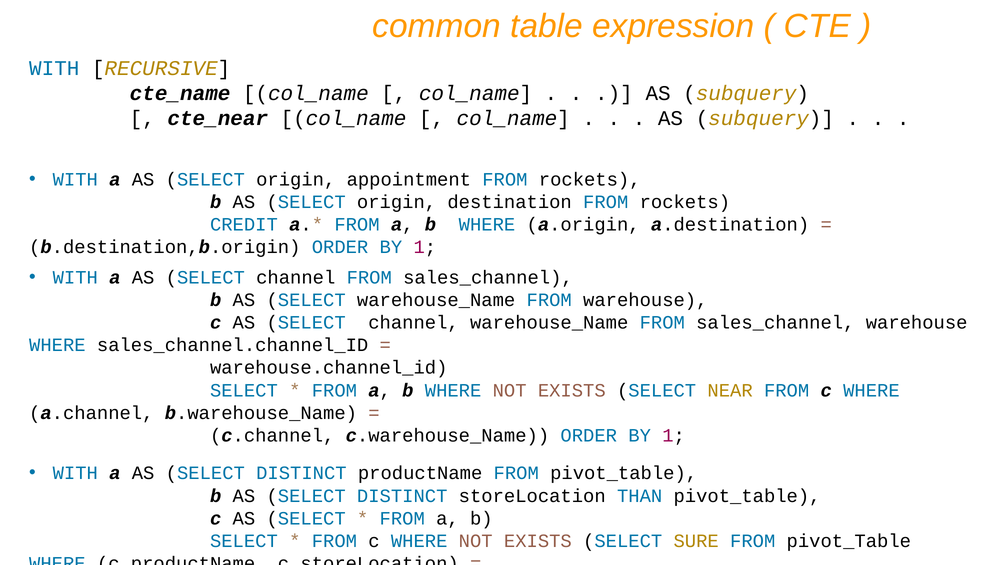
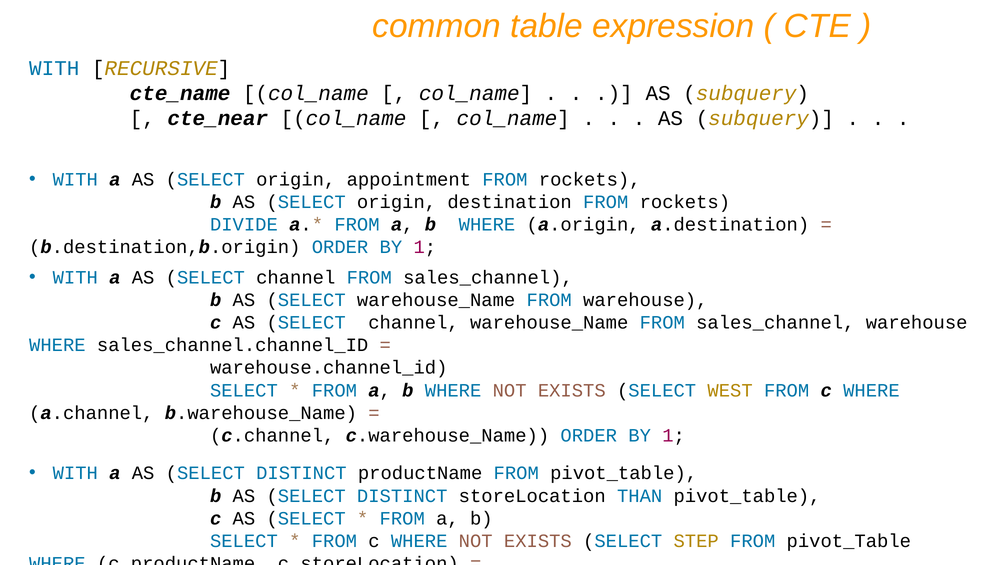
CREDIT: CREDIT -> DIVIDE
NEAR: NEAR -> WEST
SURE: SURE -> STEP
